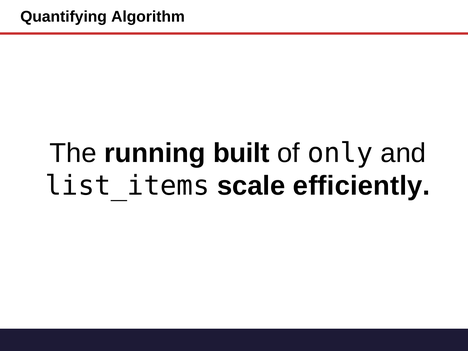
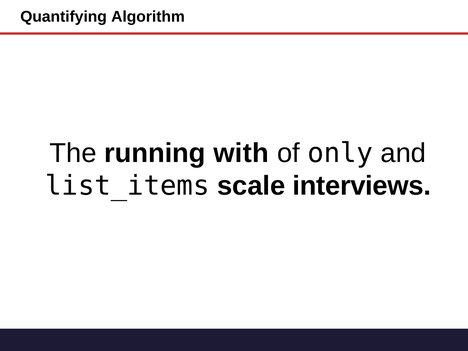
built: built -> with
efficiently: efficiently -> interviews
